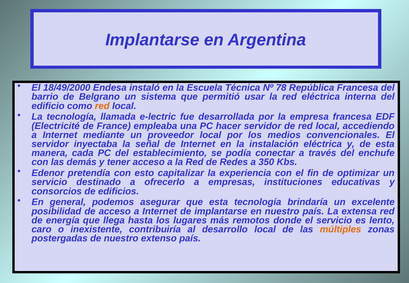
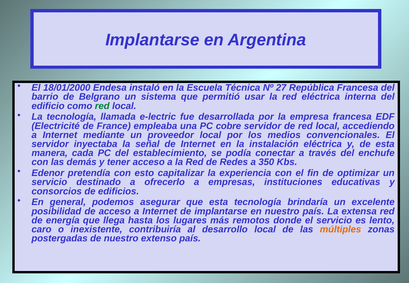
18/49/2000: 18/49/2000 -> 18/01/2000
78: 78 -> 27
red at (102, 106) colour: orange -> green
hacer: hacer -> cobre
